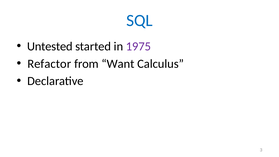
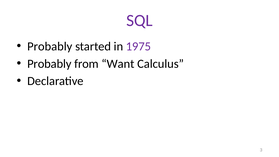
SQL colour: blue -> purple
Untested at (50, 46): Untested -> Probably
Refactor at (49, 64): Refactor -> Probably
